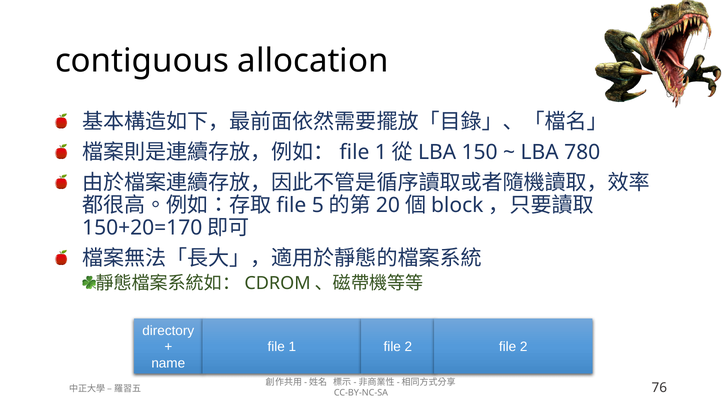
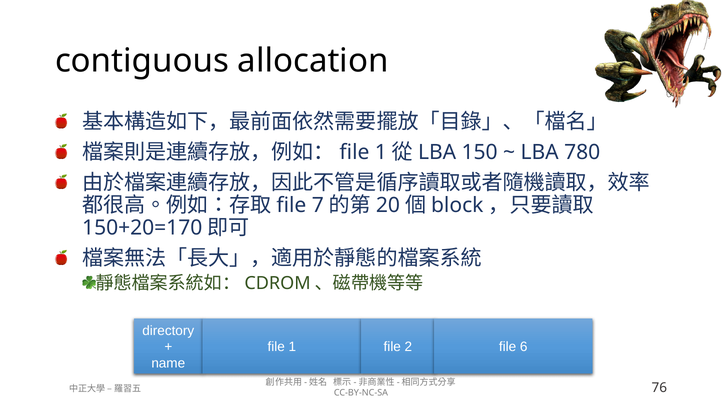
5: 5 -> 7
2 file 2: 2 -> 6
